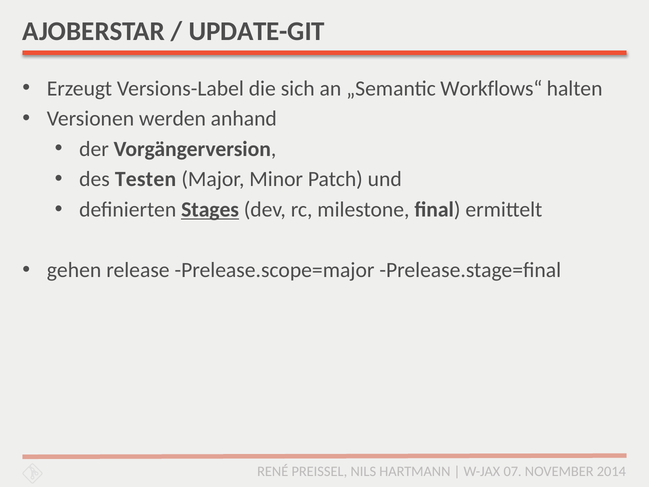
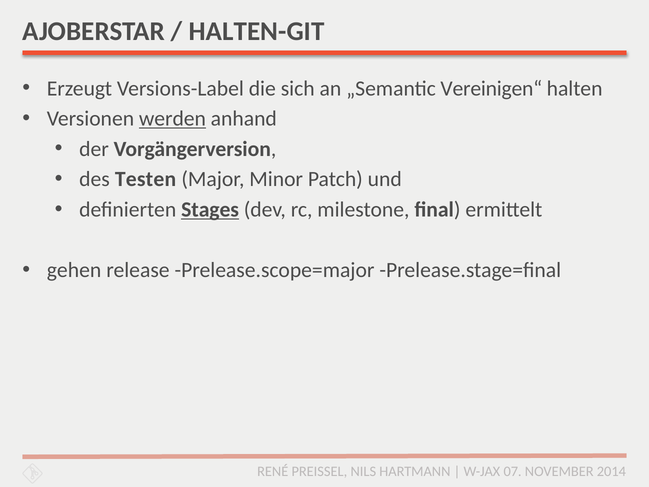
UPDATE-GIT: UPDATE-GIT -> HALTEN-GIT
Workflows“: Workflows“ -> Vereinigen“
werden underline: none -> present
